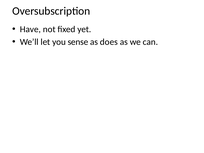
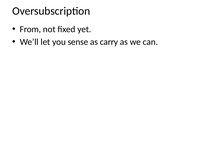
Have: Have -> From
does: does -> carry
